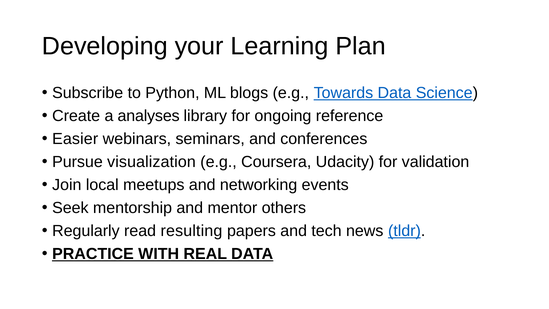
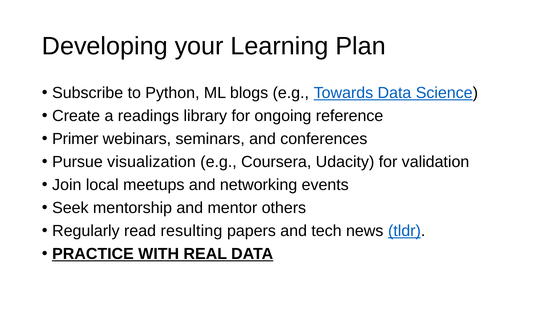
analyses: analyses -> readings
Easier: Easier -> Primer
